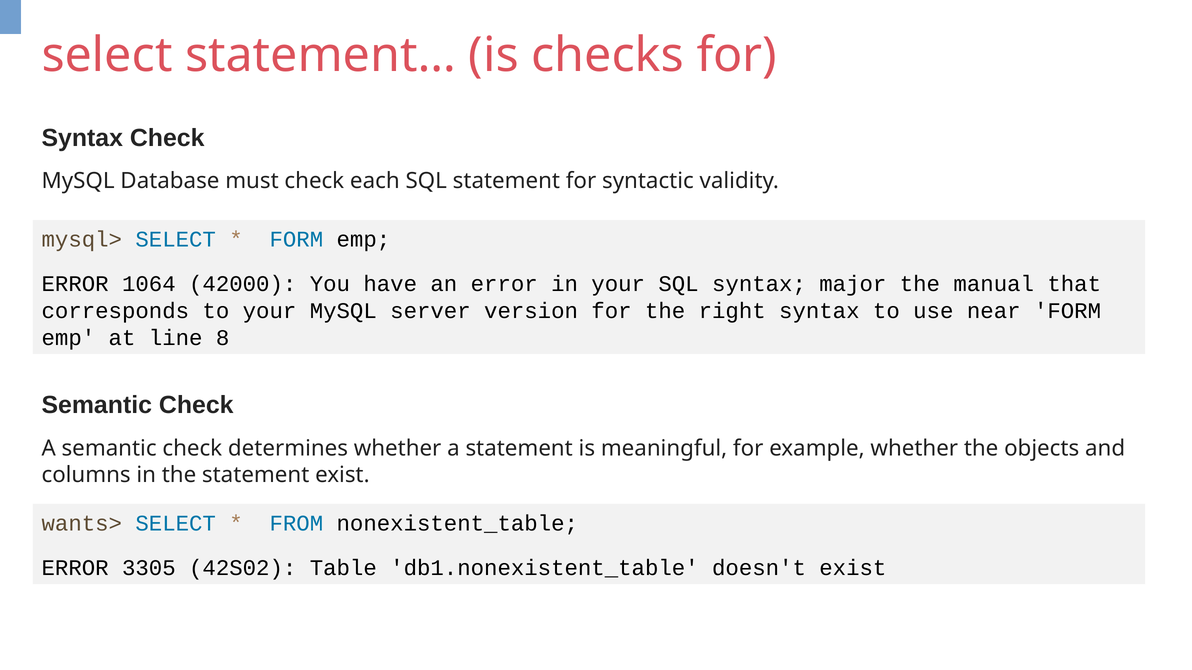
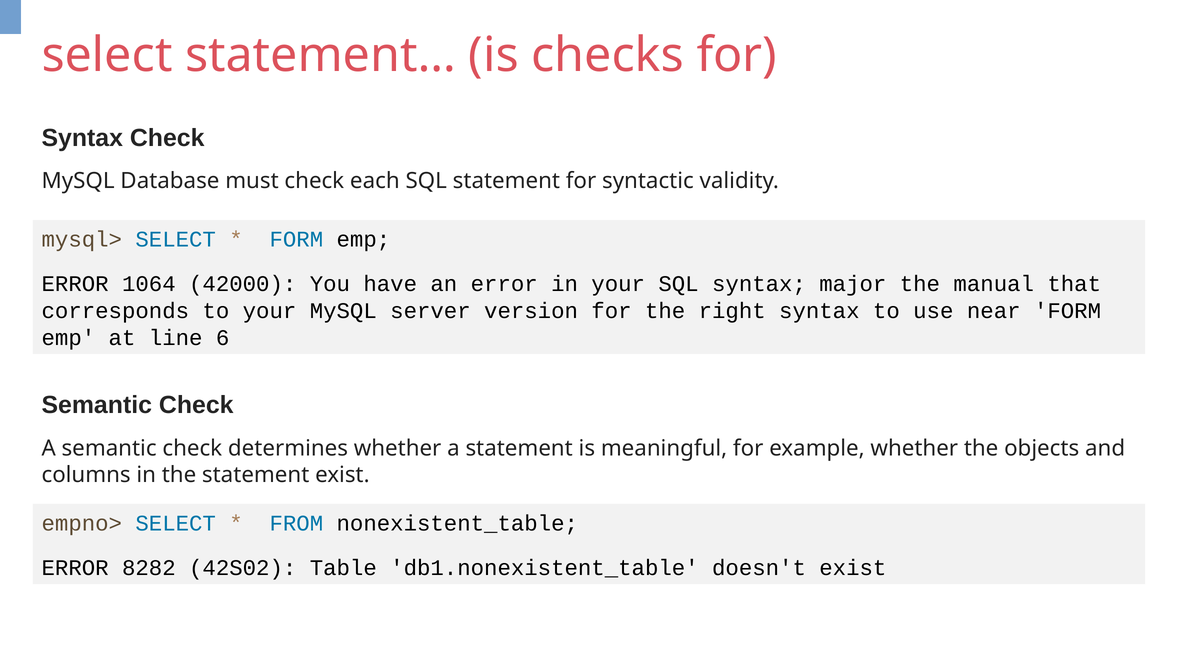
8: 8 -> 6
wants>: wants> -> empno>
3305: 3305 -> 8282
